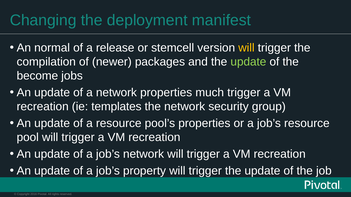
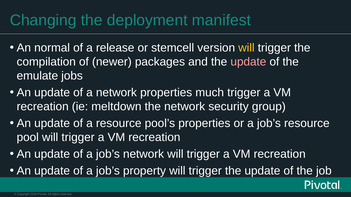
update at (248, 62) colour: light green -> pink
become: become -> emulate
templates: templates -> meltdown
